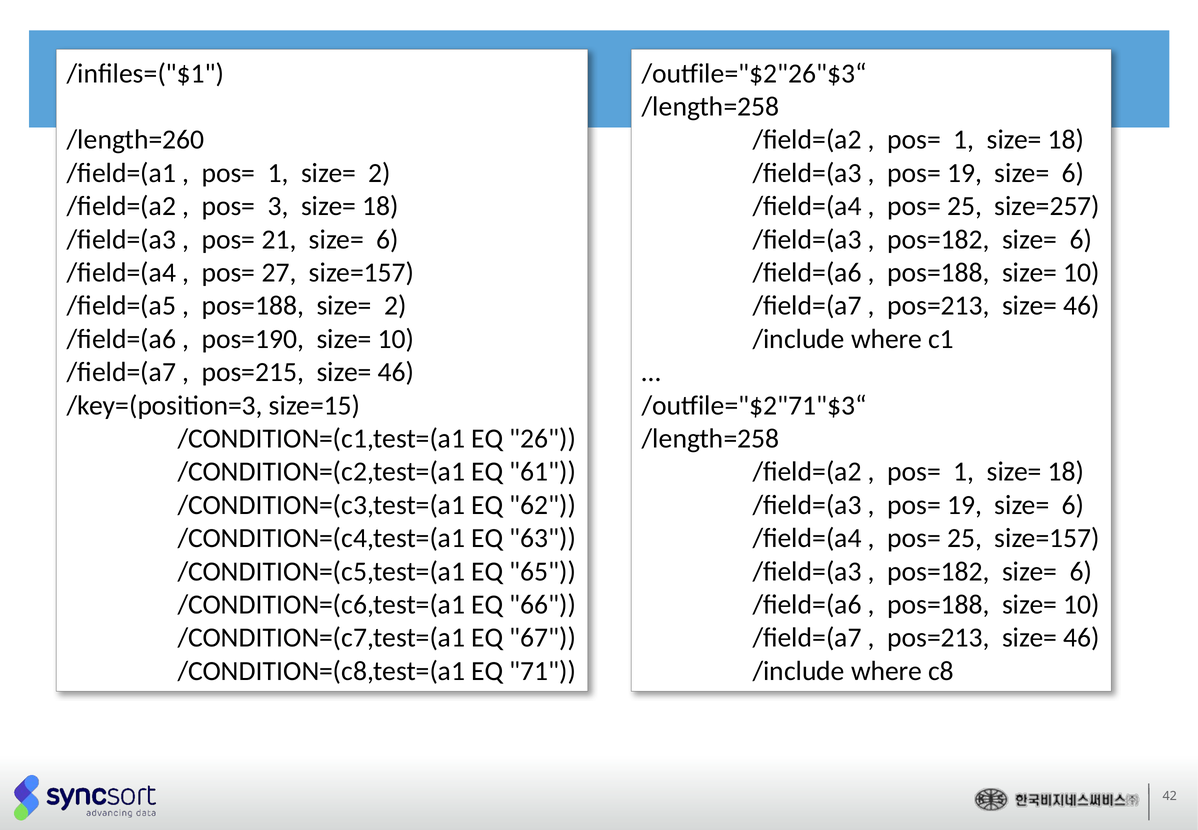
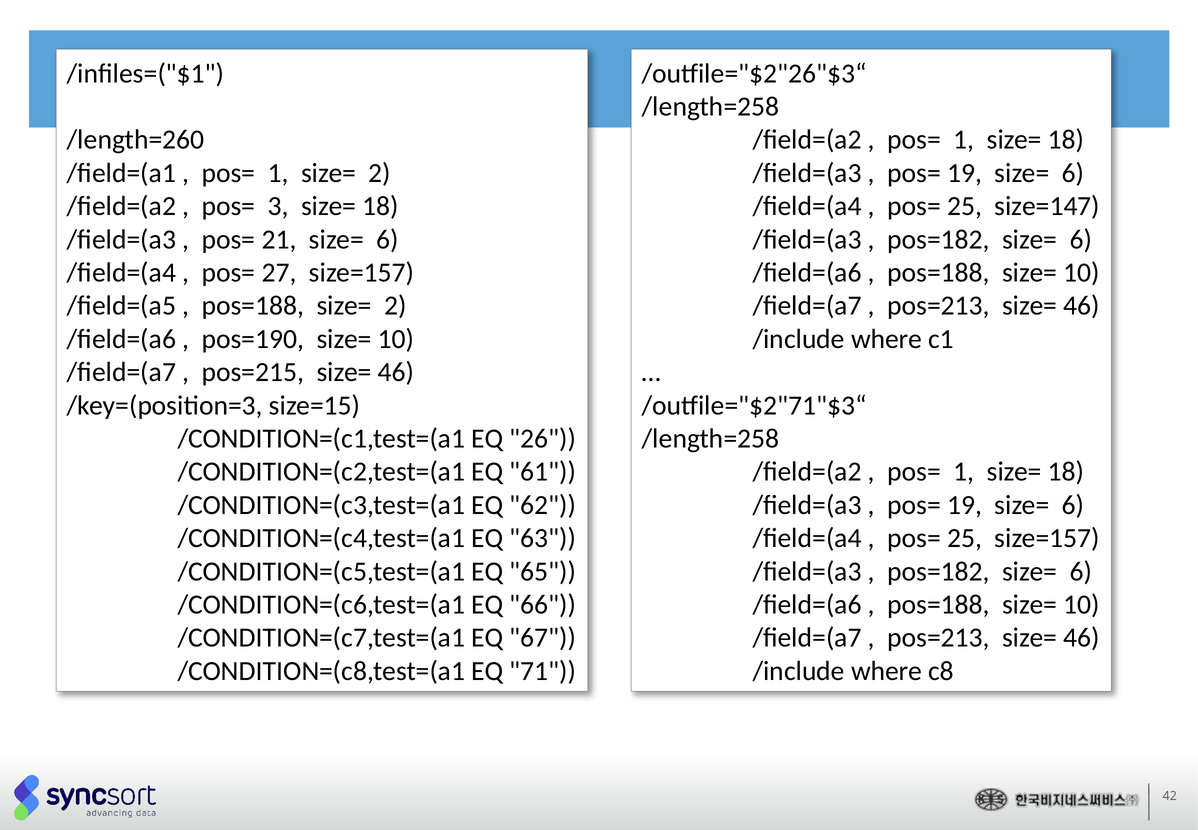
size=257: size=257 -> size=147
